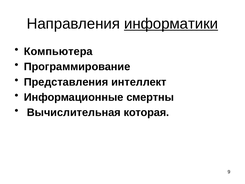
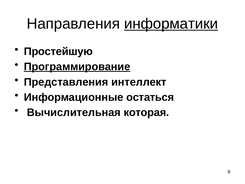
Компьютера: Компьютера -> Простейшую
Программирование underline: none -> present
смертны: смертны -> остаться
